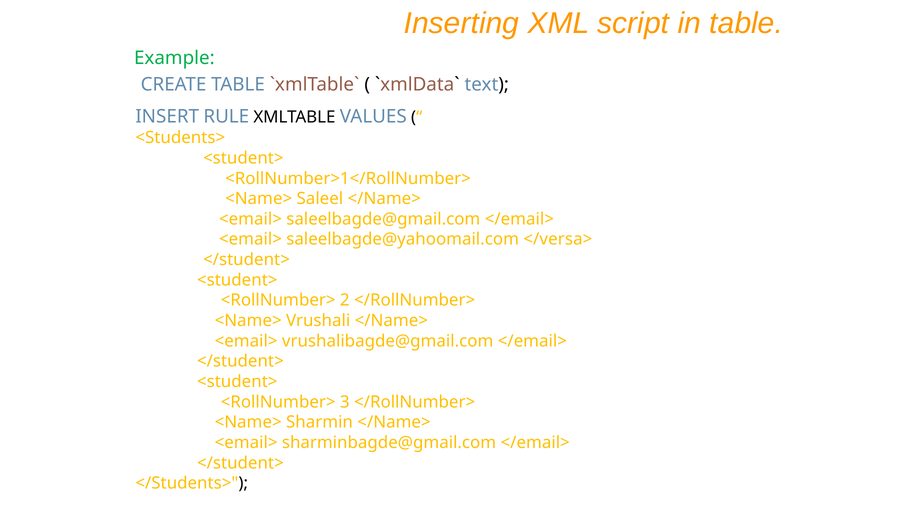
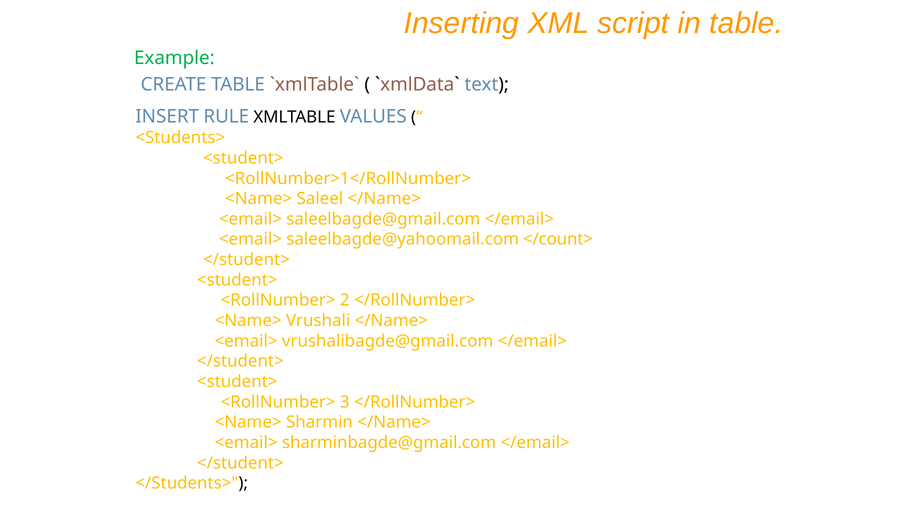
</versa>: </versa> -> </count>
